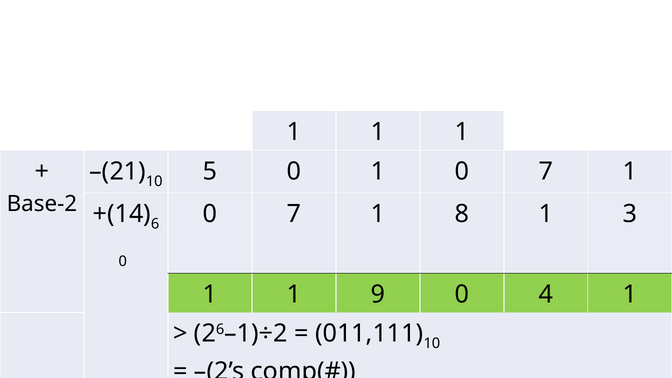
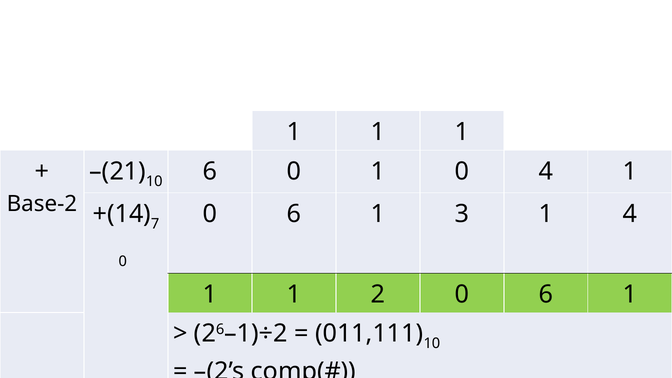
5 at (210, 171): 5 -> 6
1 0 7: 7 -> 4
6: 6 -> 7
7 at (294, 214): 7 -> 6
8: 8 -> 3
1 3: 3 -> 4
1 9: 9 -> 2
4 at (546, 294): 4 -> 6
